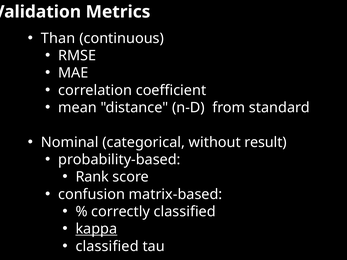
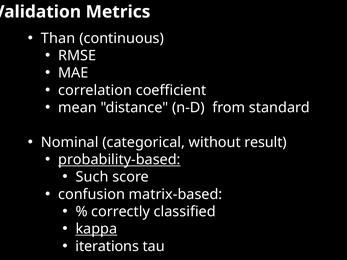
probability-based underline: none -> present
Rank: Rank -> Such
classified at (107, 247): classified -> iterations
